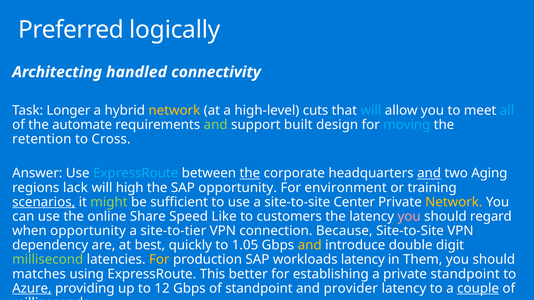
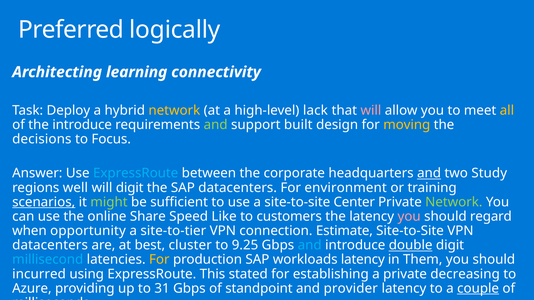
handled: handled -> learning
Longer: Longer -> Deploy
cuts: cuts -> lack
will at (371, 110) colour: light blue -> pink
all colour: light blue -> yellow
the automate: automate -> introduce
moving colour: light blue -> yellow
retention: retention -> decisions
Cross: Cross -> Focus
the at (250, 173) underline: present -> none
Aging: Aging -> Study
lack: lack -> well
will high: high -> digit
SAP opportunity: opportunity -> datacenters
Network at (454, 202) colour: yellow -> light green
Because: Because -> Estimate
dependency at (50, 245): dependency -> datacenters
quickly: quickly -> cluster
1.05: 1.05 -> 9.25
and at (310, 245) colour: yellow -> light blue
double underline: none -> present
millisecond colour: light green -> light blue
matches: matches -> incurred
better: better -> stated
private standpoint: standpoint -> decreasing
Azure underline: present -> none
12: 12 -> 31
